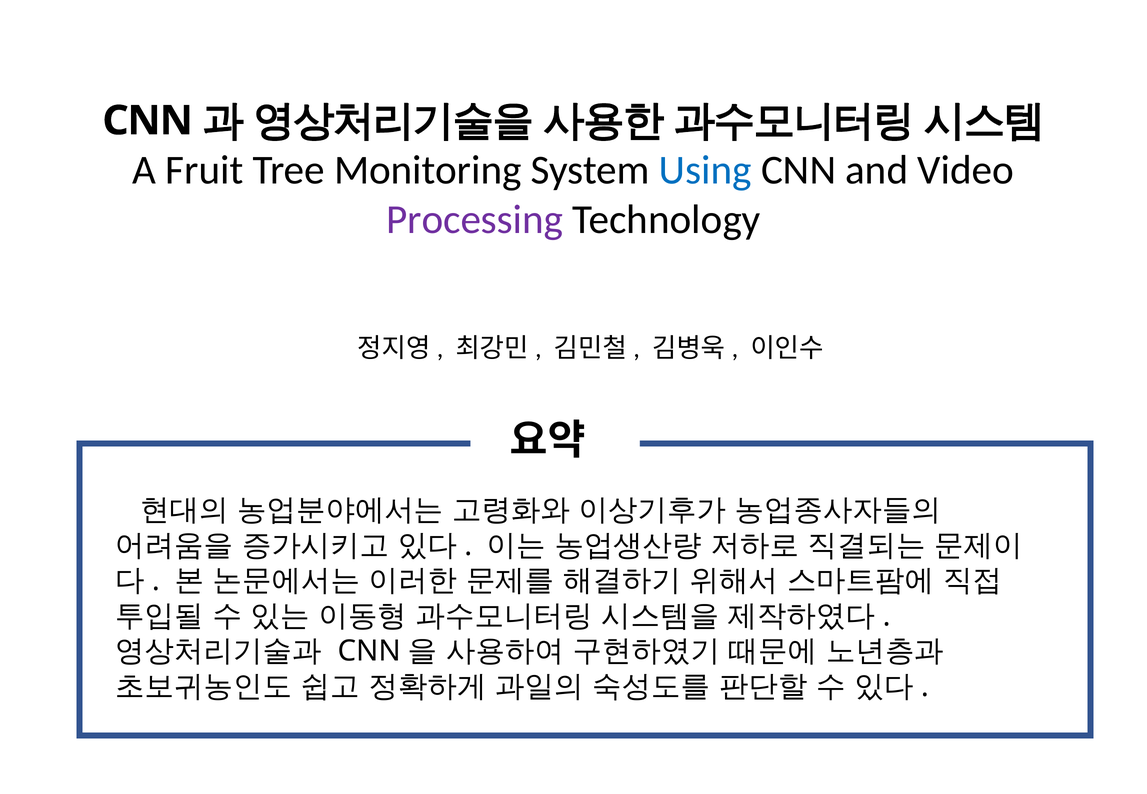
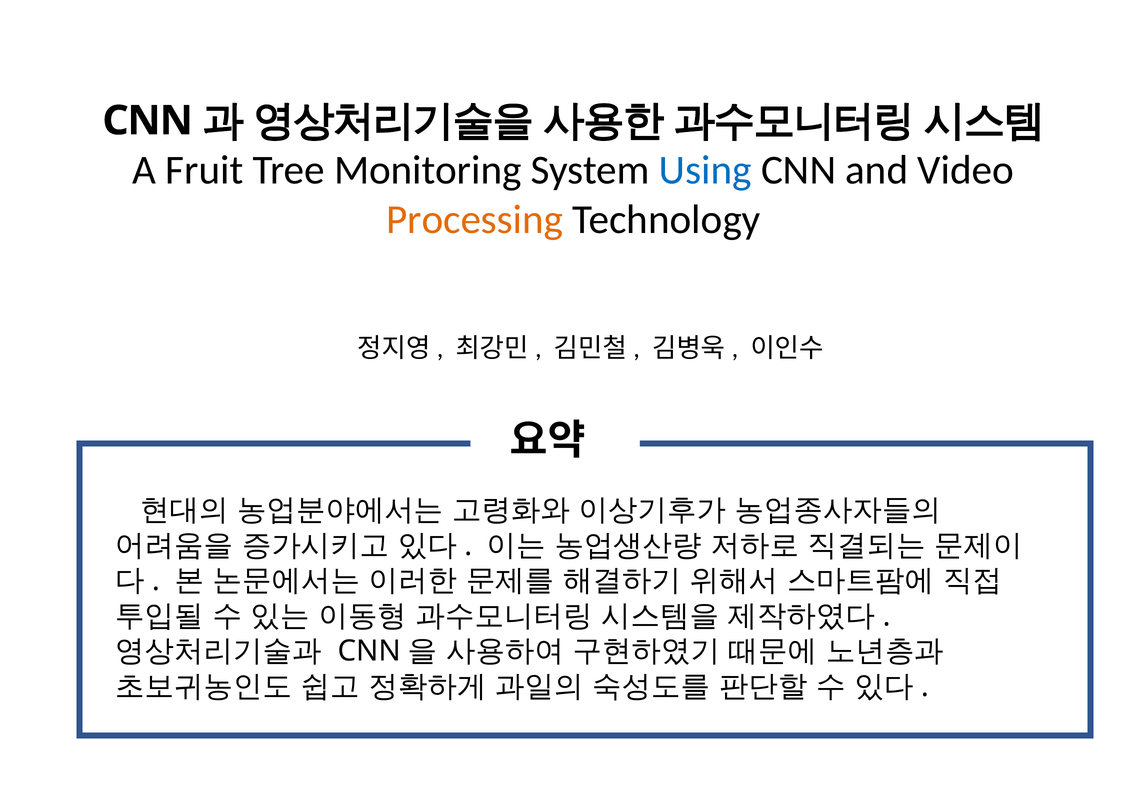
Processing colour: purple -> orange
